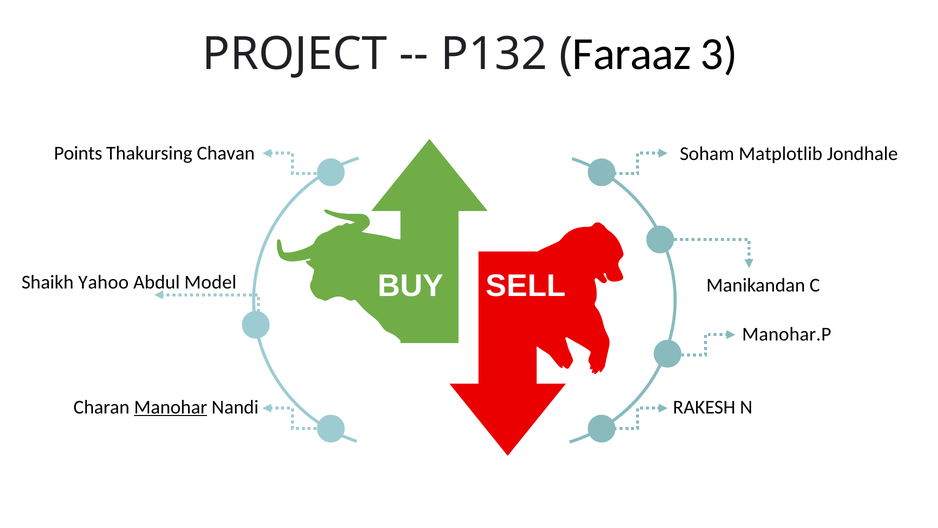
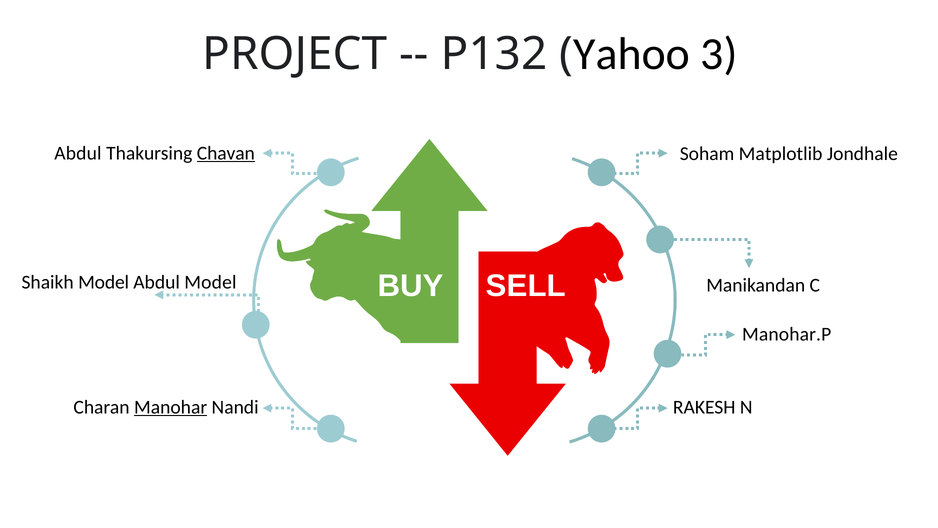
Faraaz: Faraaz -> Yahoo
Points at (78, 153): Points -> Abdul
Chavan underline: none -> present
Shaikh Yahoo: Yahoo -> Model
